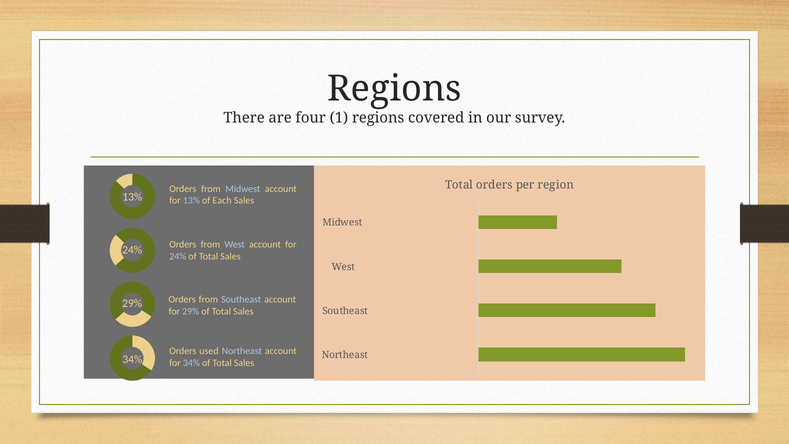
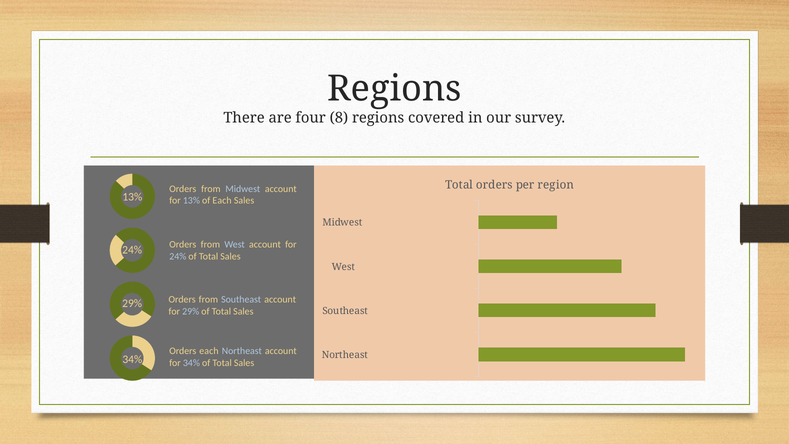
1: 1 -> 8
Orders used: used -> each
